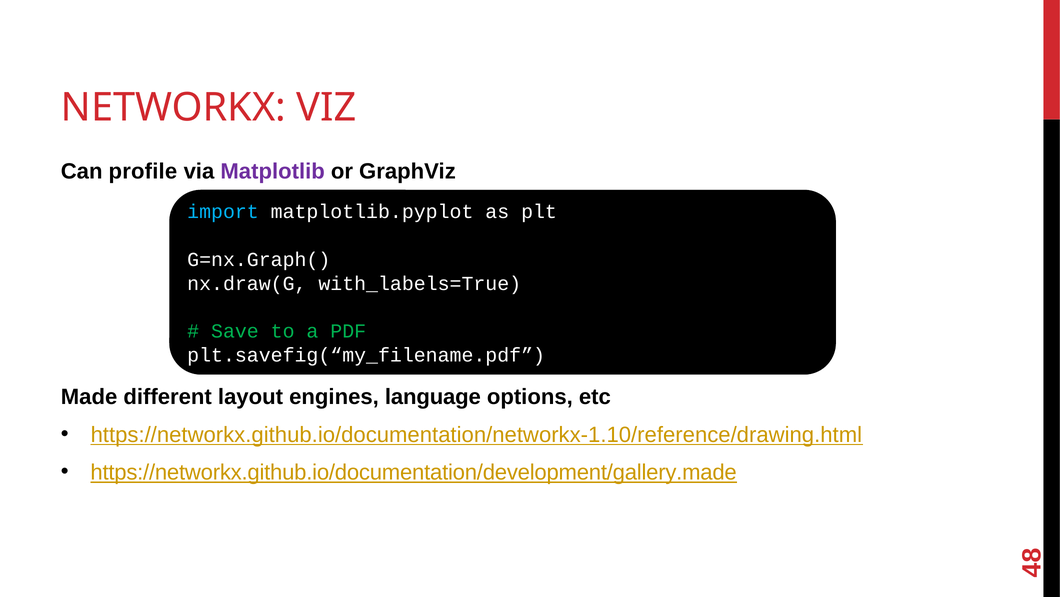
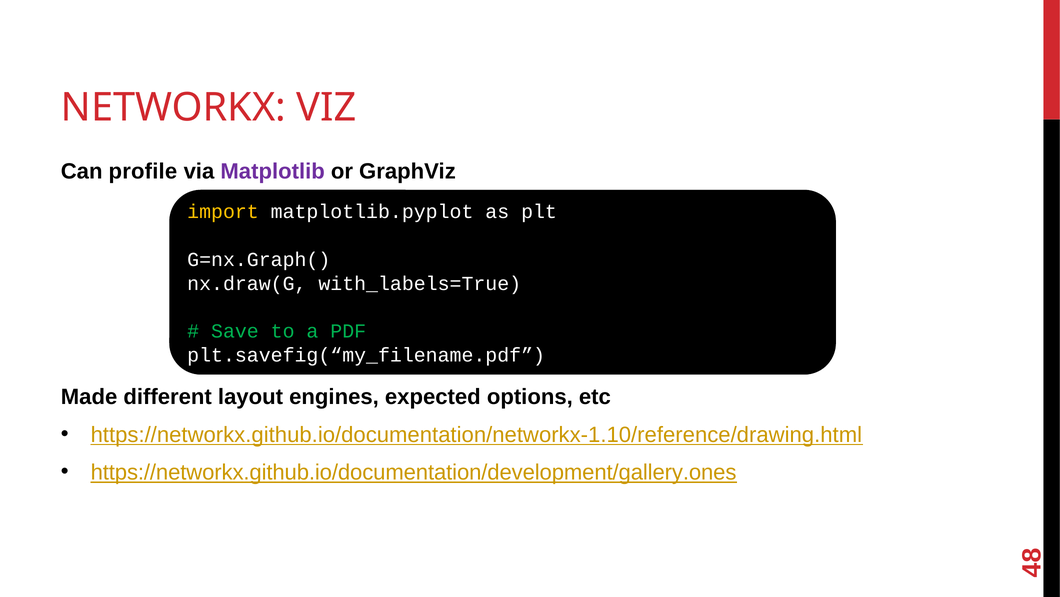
import colour: light blue -> yellow
language: language -> expected
https://networkx.github.io/documentation/development/gallery.made: https://networkx.github.io/documentation/development/gallery.made -> https://networkx.github.io/documentation/development/gallery.ones
